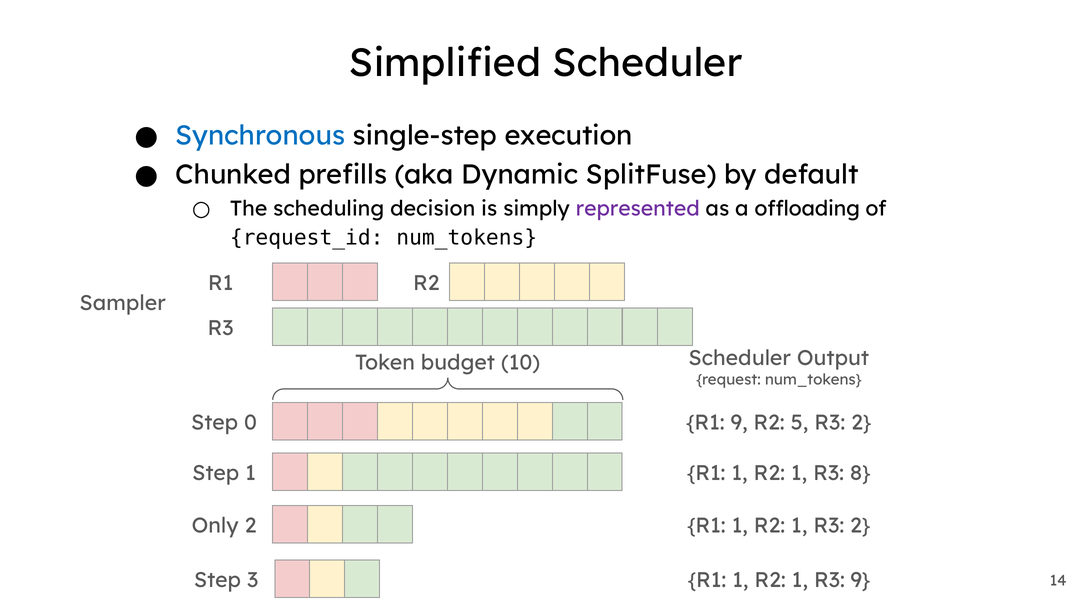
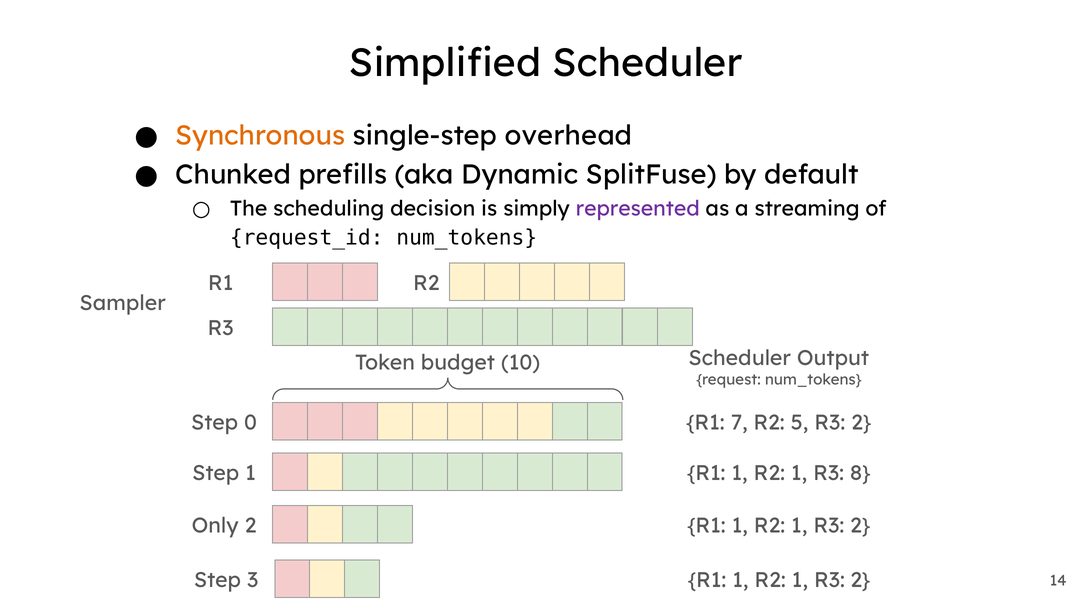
Synchronous colour: blue -> orange
execution: execution -> overhead
offloading: offloading -> streaming
R1 9: 9 -> 7
9 at (861, 580): 9 -> 2
